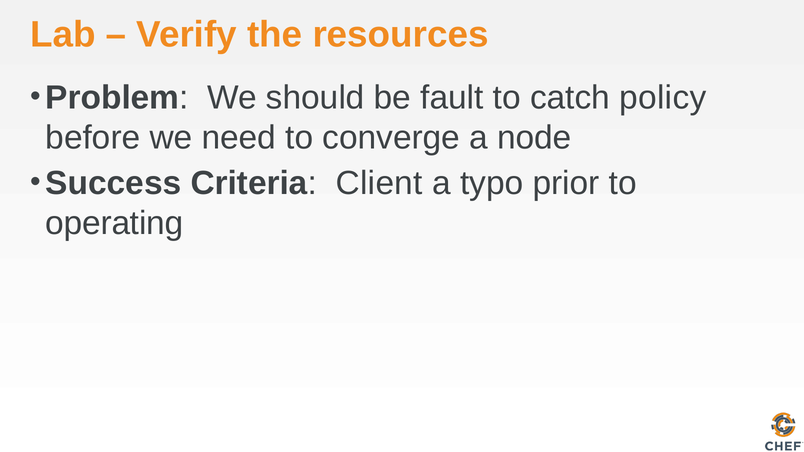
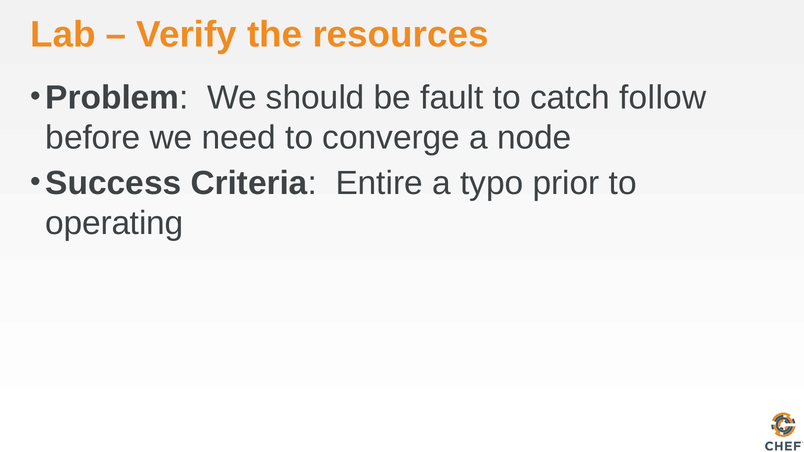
policy: policy -> follow
Client: Client -> Entire
